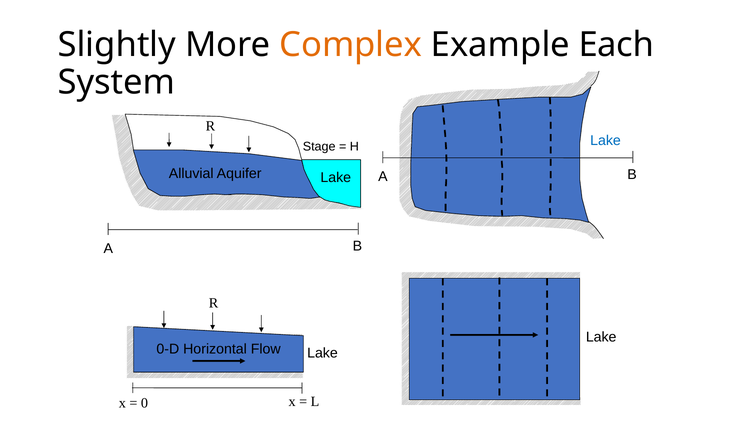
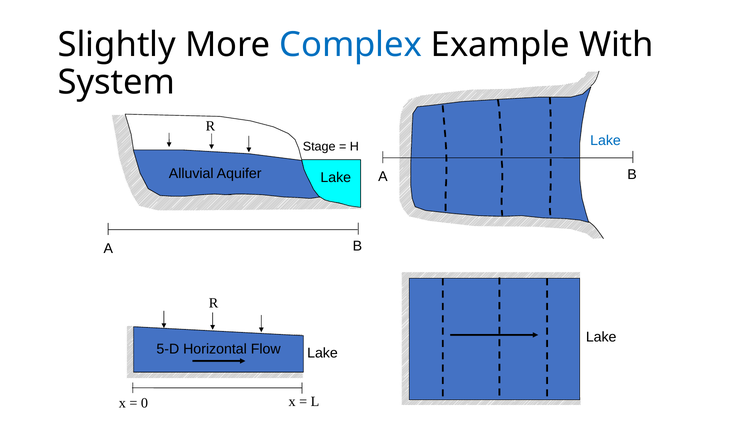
Complex colour: orange -> blue
Each: Each -> With
0-D: 0-D -> 5-D
